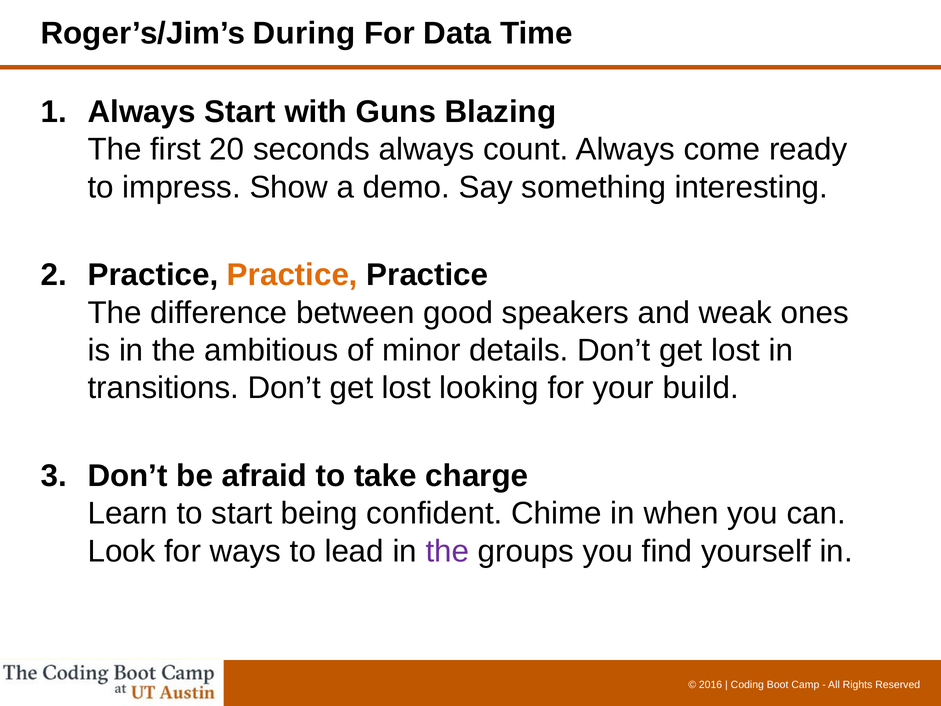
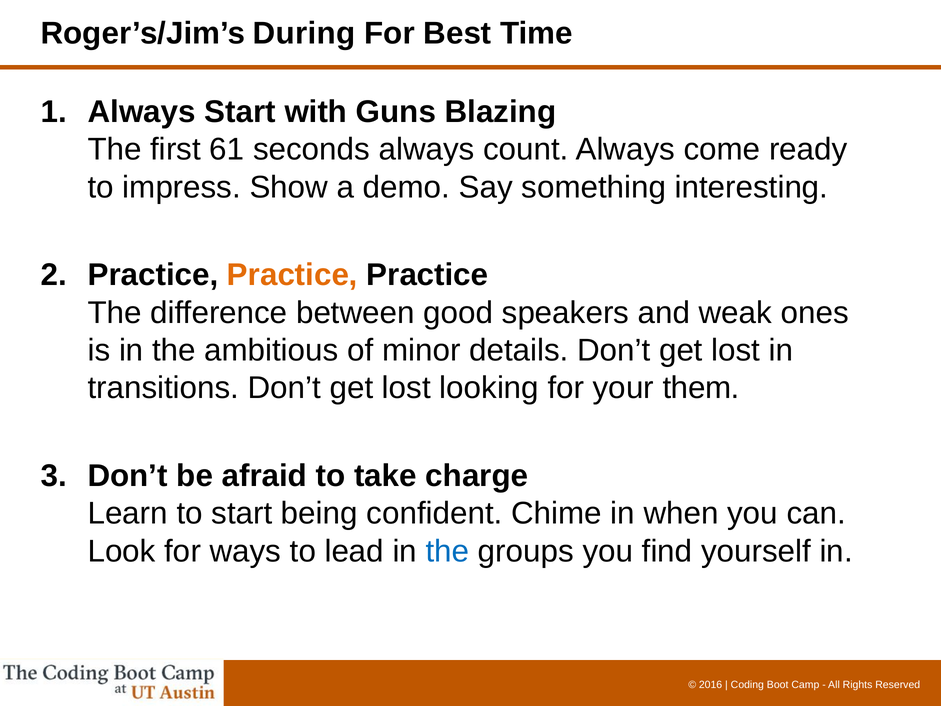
Data: Data -> Best
20: 20 -> 61
build: build -> them
the at (447, 551) colour: purple -> blue
